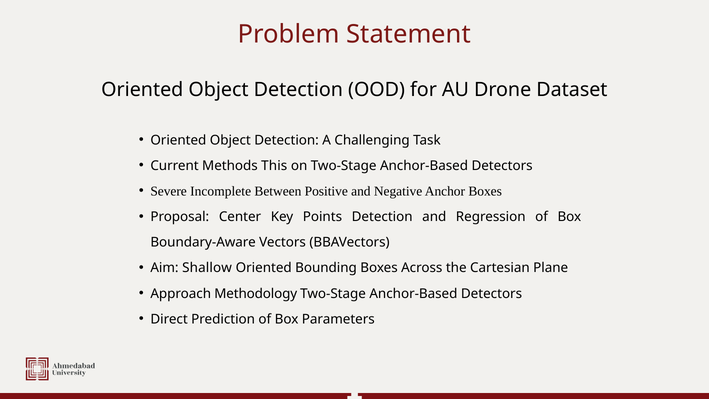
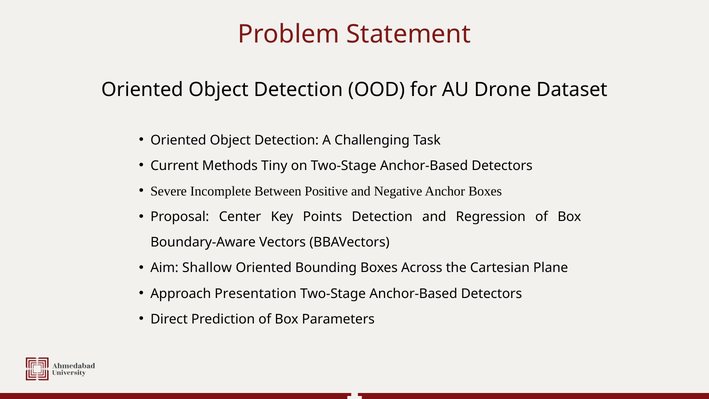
This: This -> Tiny
Methodology: Methodology -> Presentation
